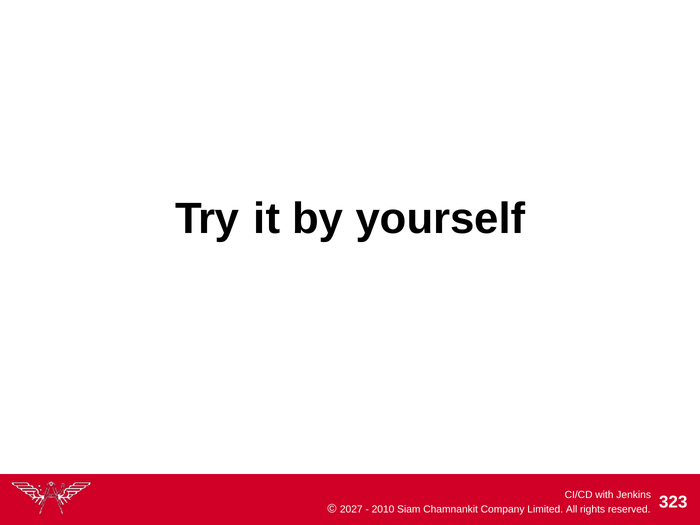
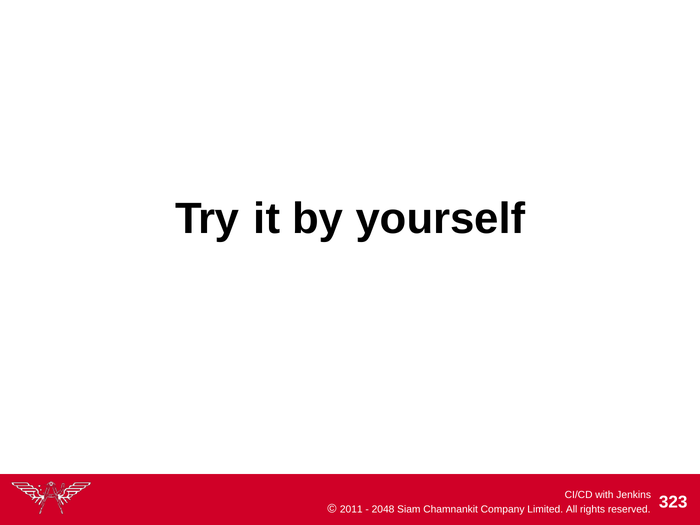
2027: 2027 -> 2011
2010: 2010 -> 2048
